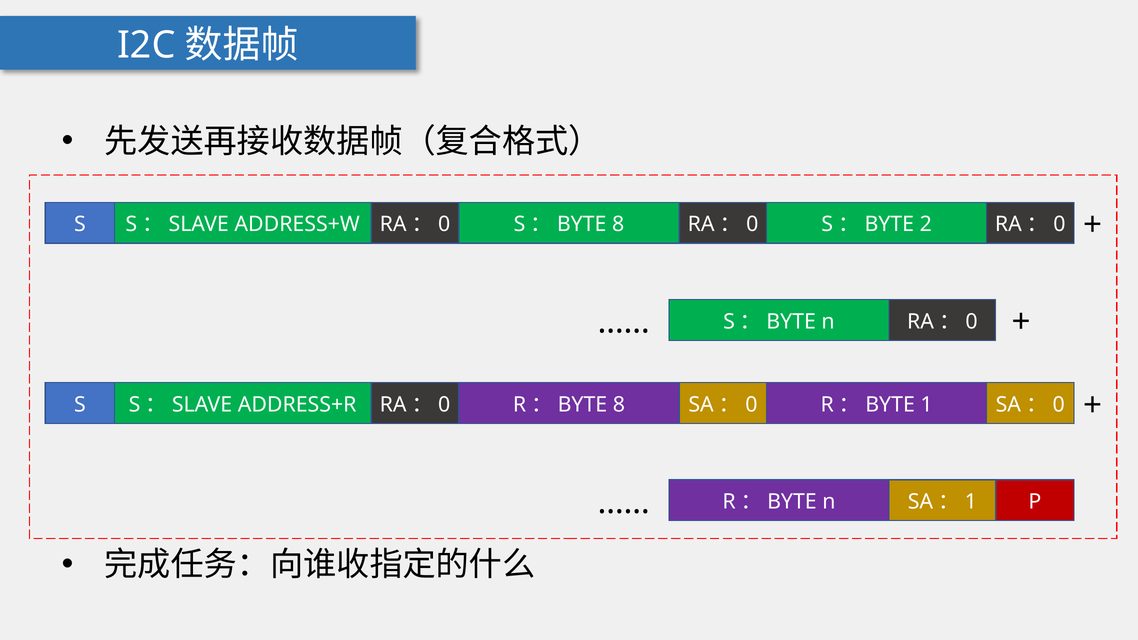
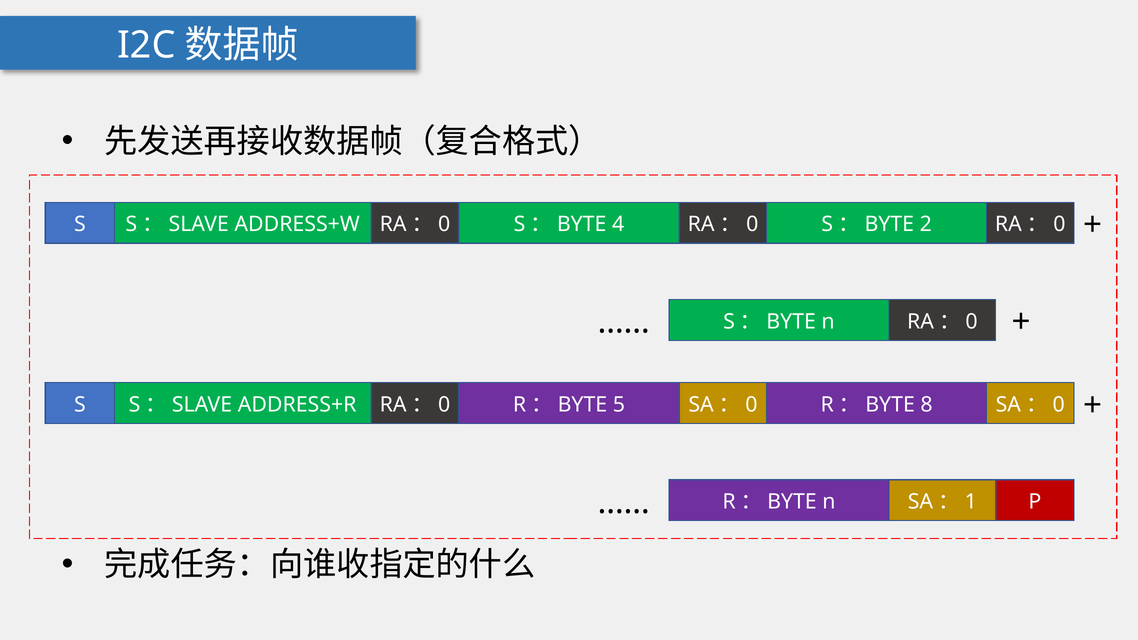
S：BYTE 8: 8 -> 4
R：BYTE 8: 8 -> 5
1: 1 -> 8
